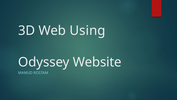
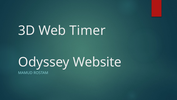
Using: Using -> Timer
